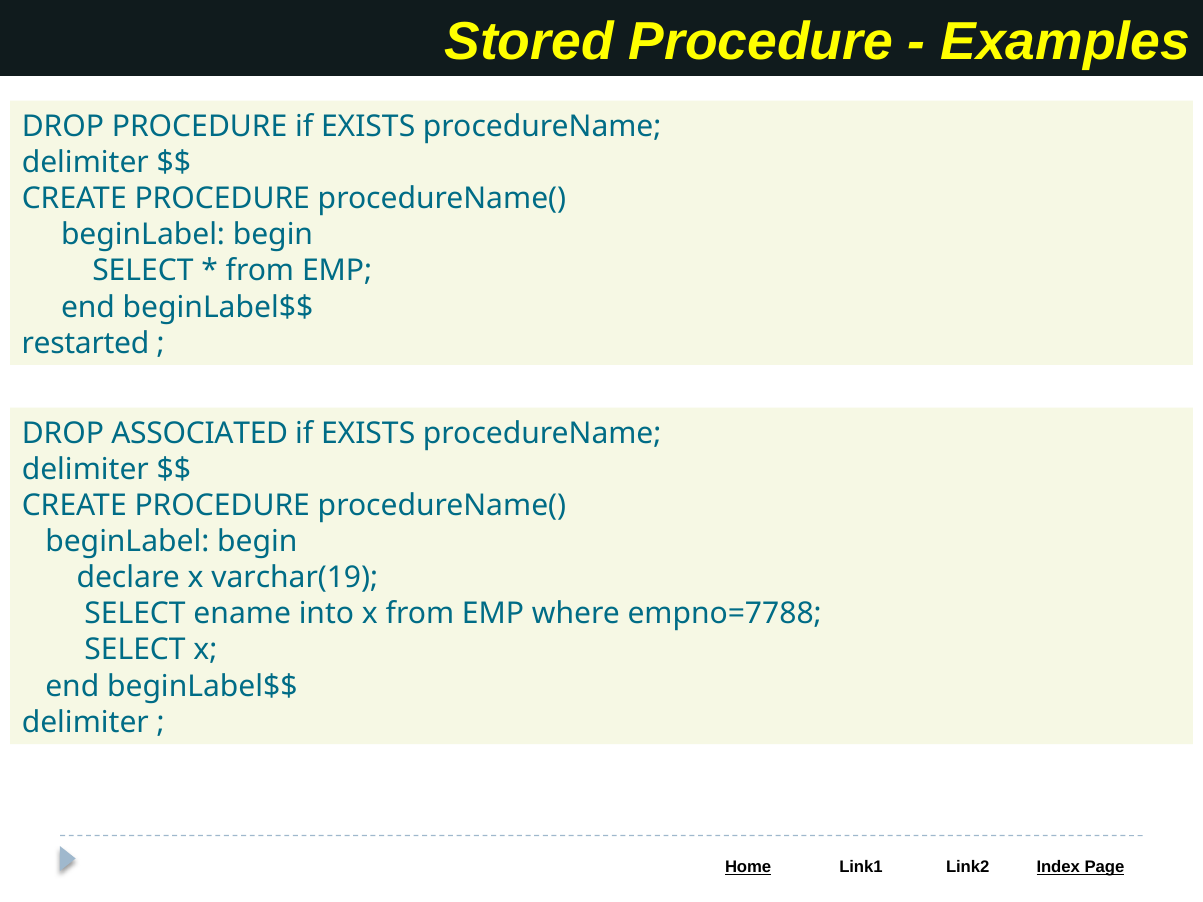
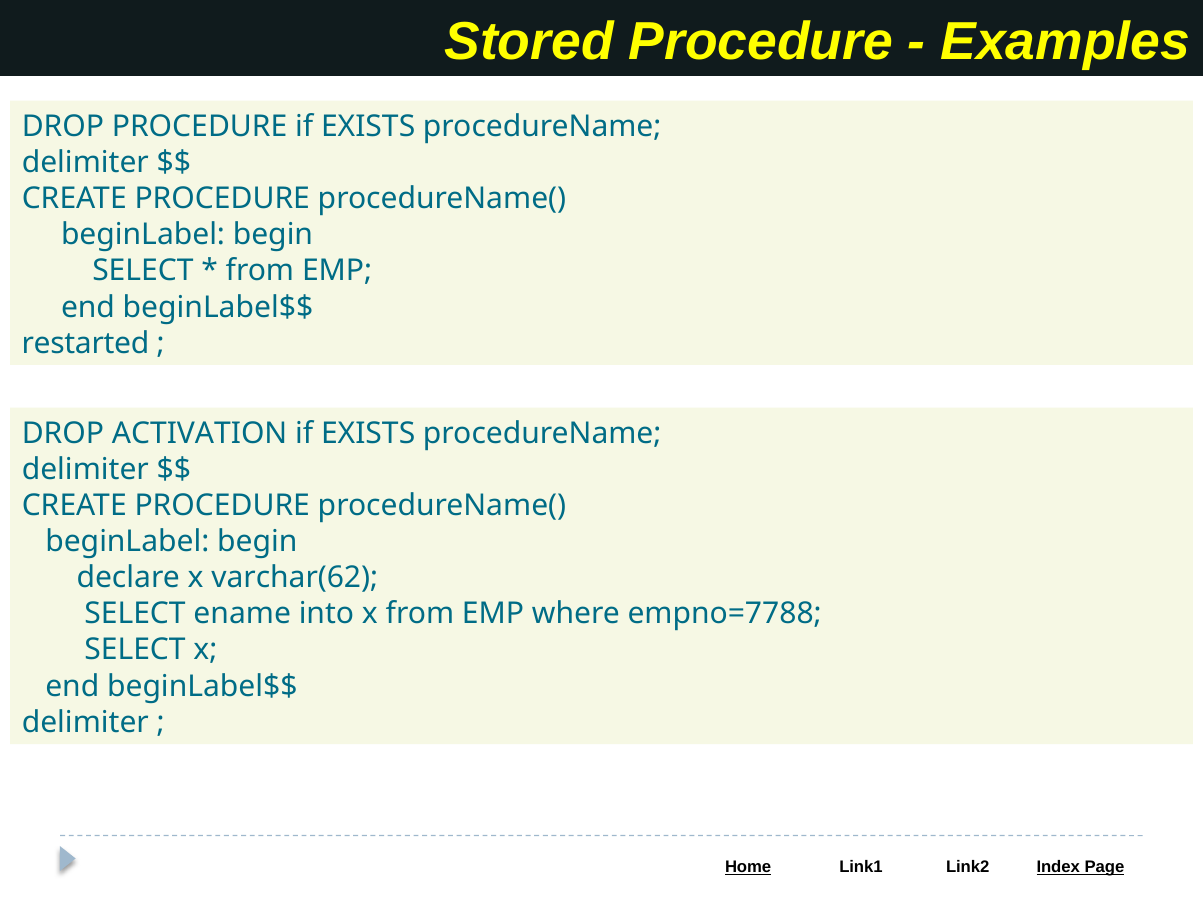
ASSOCIATED: ASSOCIATED -> ACTIVATION
varchar(19: varchar(19 -> varchar(62
